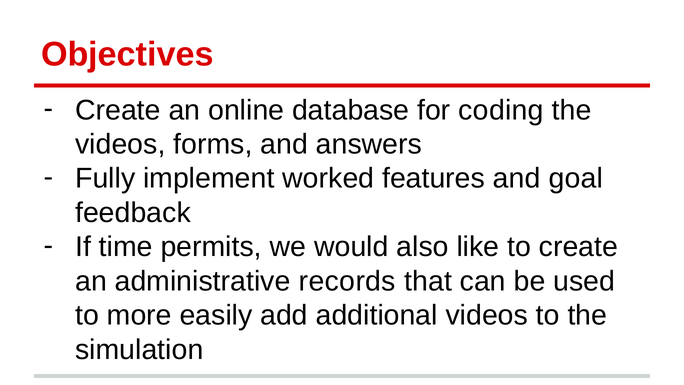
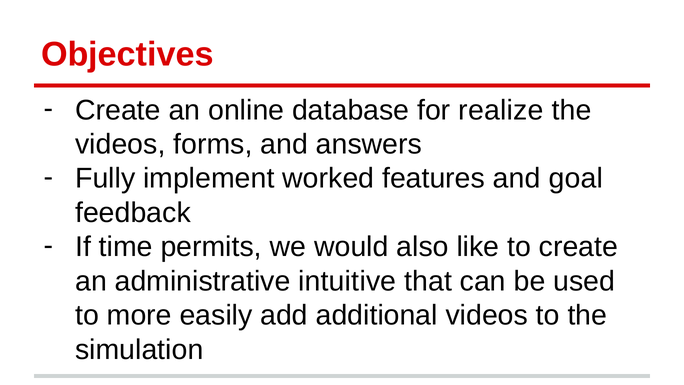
coding: coding -> realize
records: records -> intuitive
